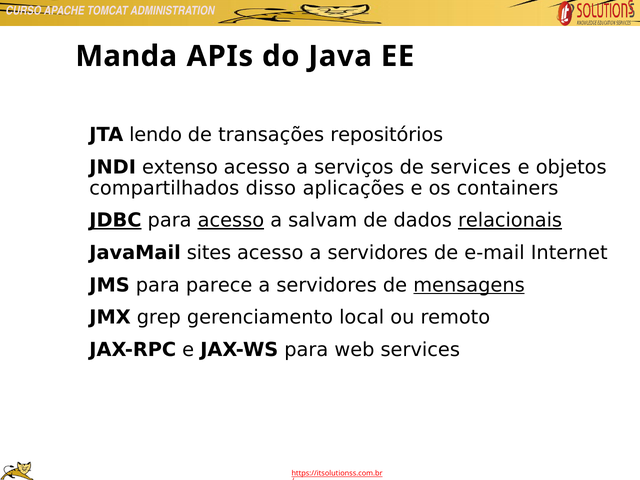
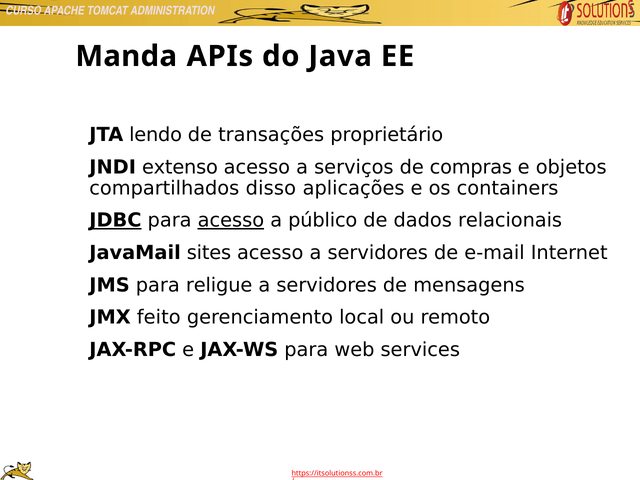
repositórios: repositórios -> proprietário
de services: services -> compras
salvam: salvam -> público
relacionais underline: present -> none
parece: parece -> religue
mensagens underline: present -> none
grep: grep -> feito
